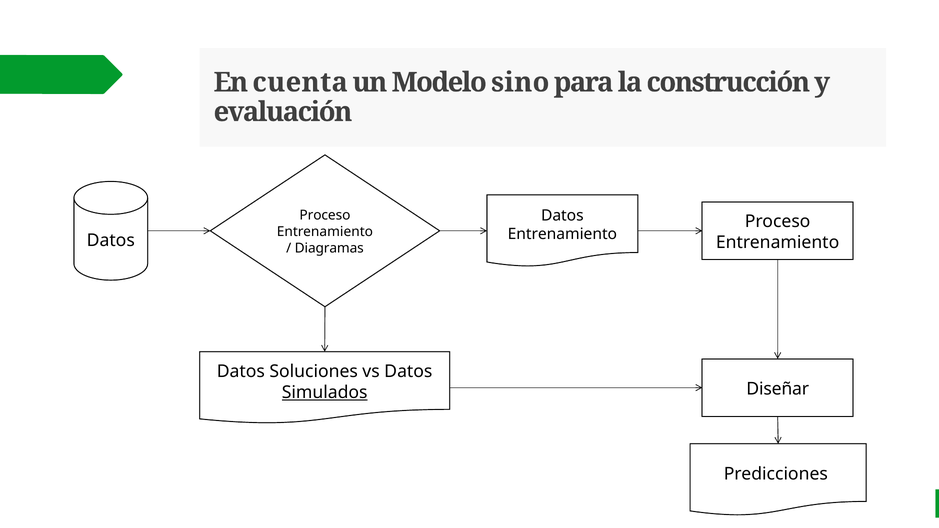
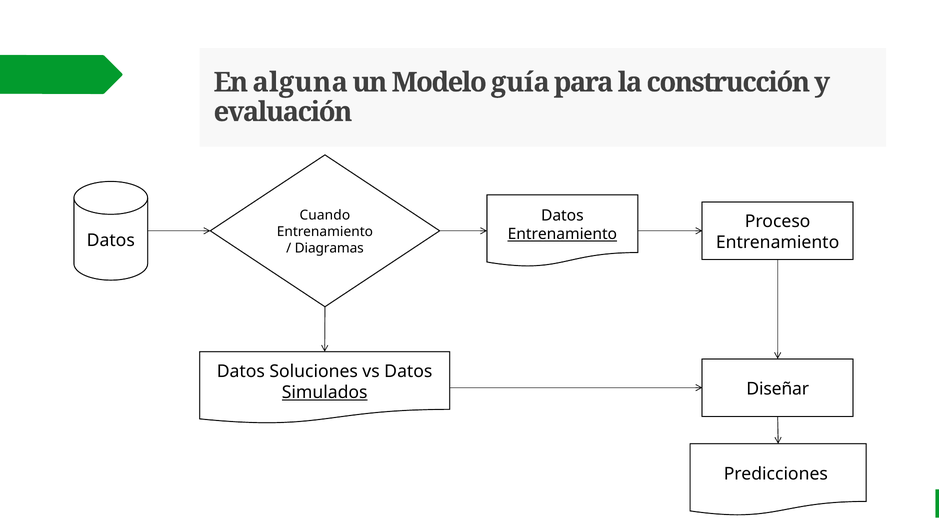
cuenta: cuenta -> alguna
sino: sino -> guía
Proceso at (325, 215): Proceso -> Cuando
Entrenamiento at (562, 234) underline: none -> present
